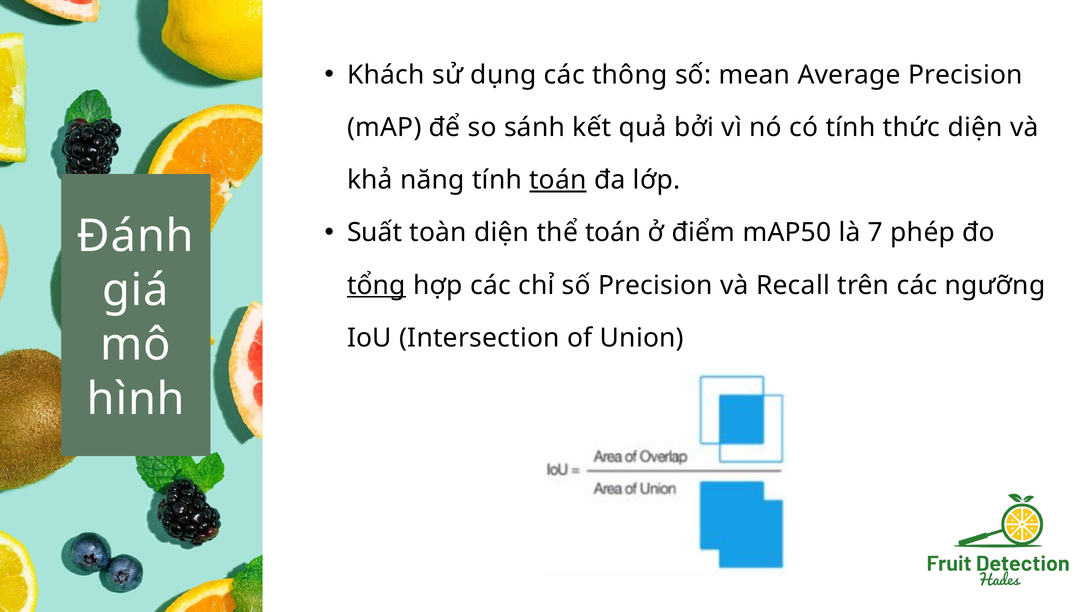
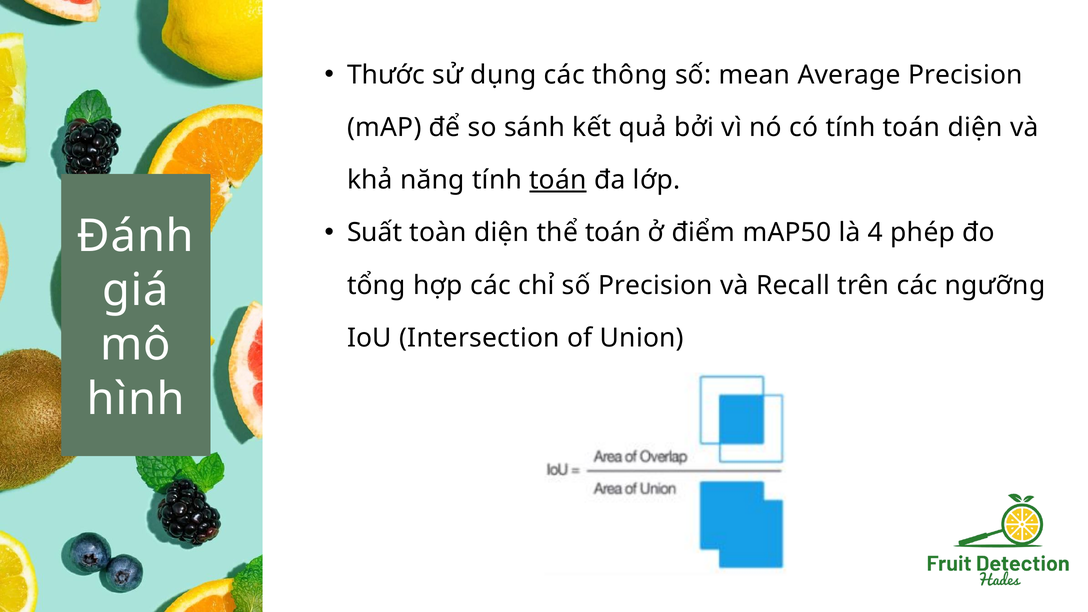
Khách: Khách -> Thước
có tính thức: thức -> toán
7: 7 -> 4
tổng underline: present -> none
